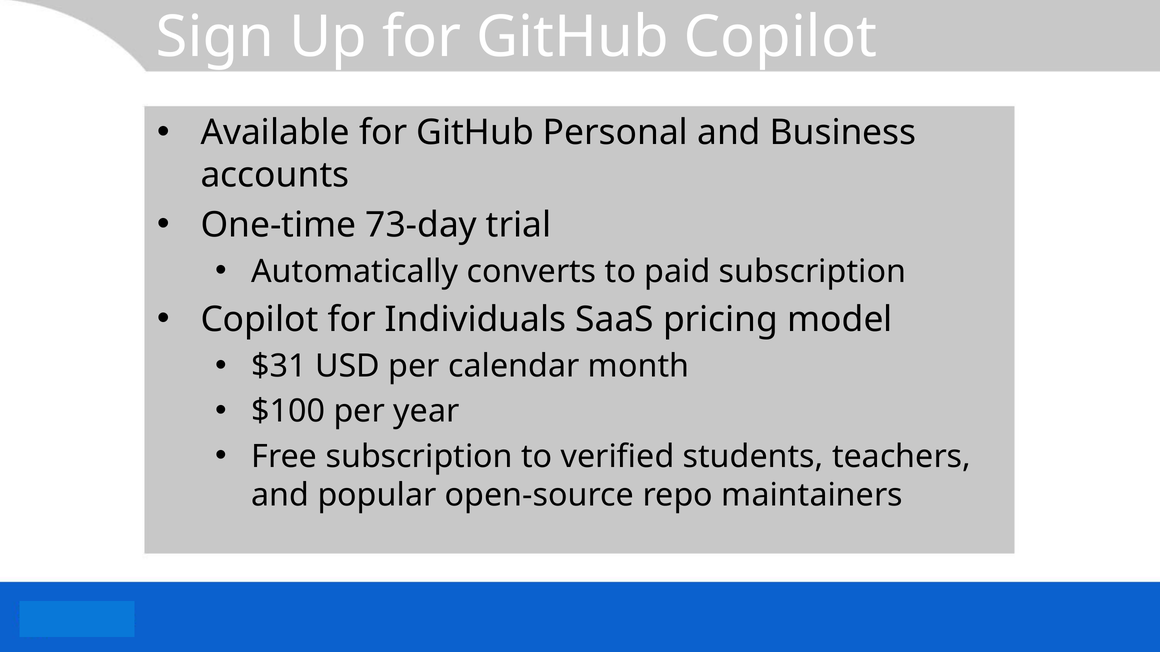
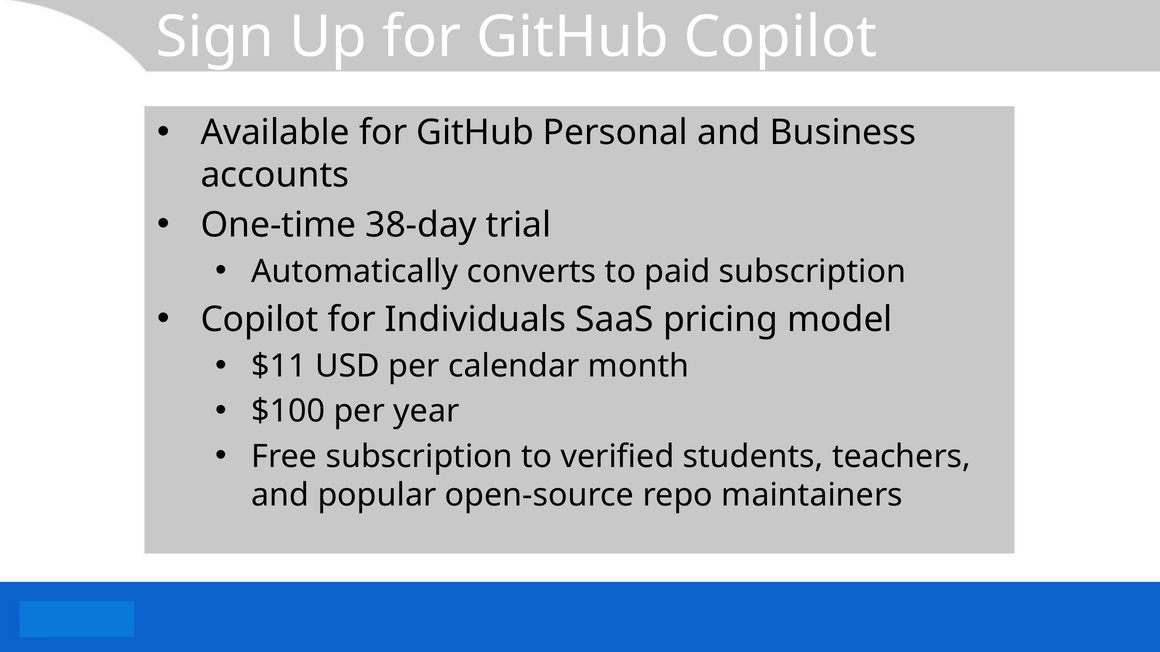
73-day: 73-day -> 38-day
$31: $31 -> $11
